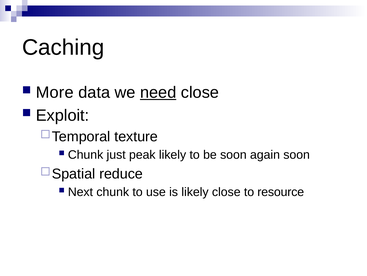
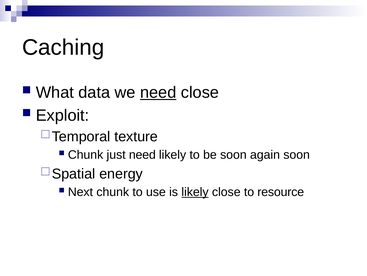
More: More -> What
just peak: peak -> need
reduce: reduce -> energy
likely at (195, 192) underline: none -> present
